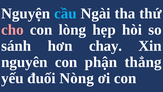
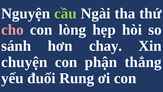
cầu colour: light blue -> light green
nguyên: nguyên -> chuyện
Nòng: Nòng -> Rung
